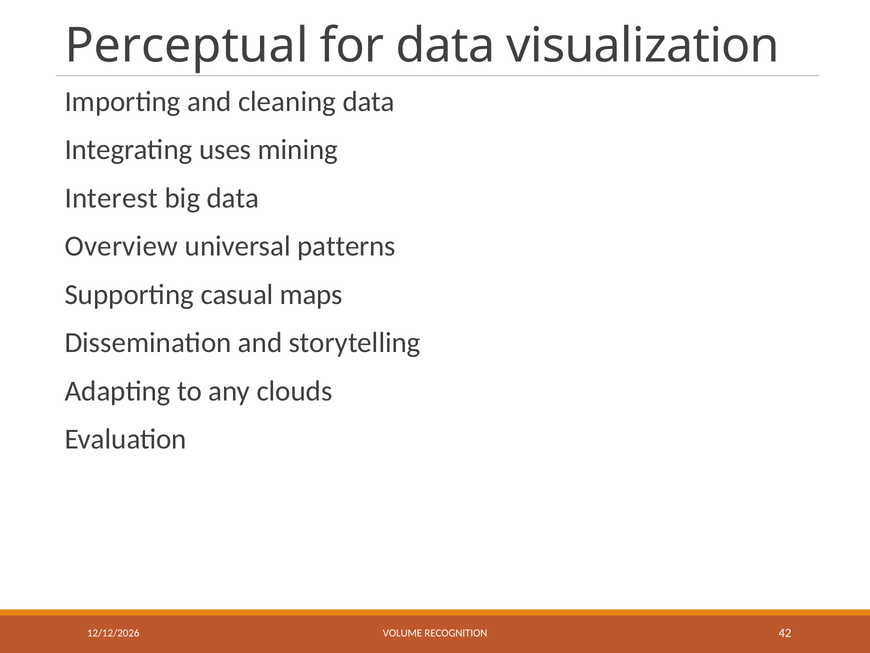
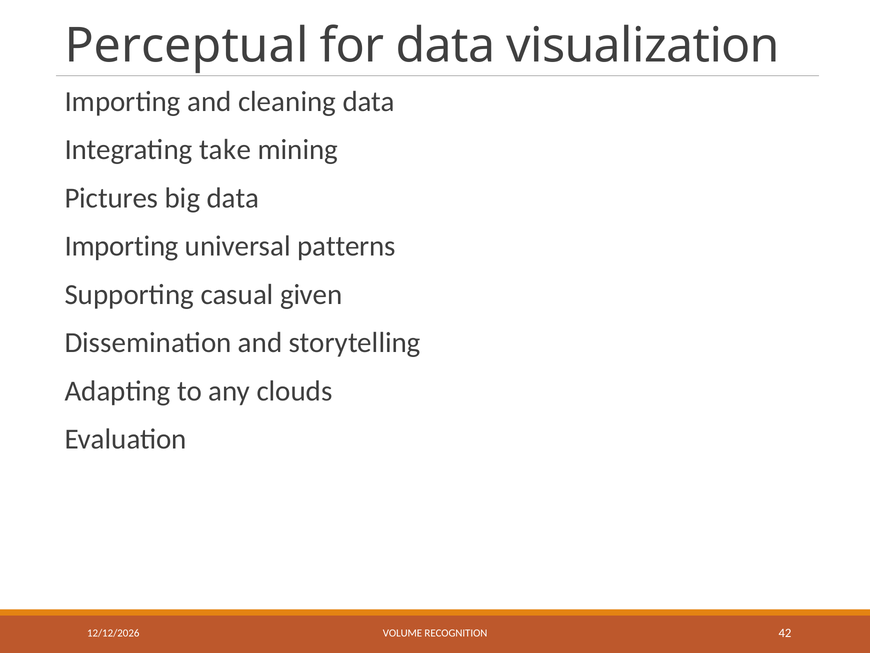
uses: uses -> take
Interest: Interest -> Pictures
Overview at (121, 246): Overview -> Importing
maps: maps -> given
